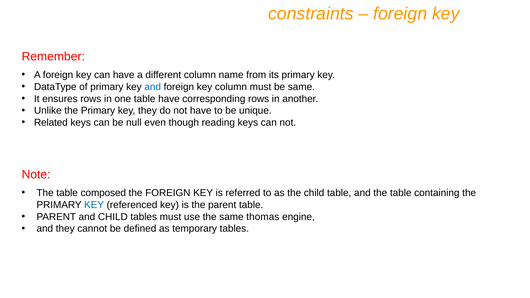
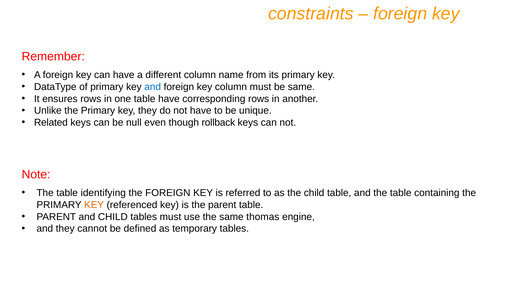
reading: reading -> rollback
composed: composed -> identifying
KEY at (94, 205) colour: blue -> orange
